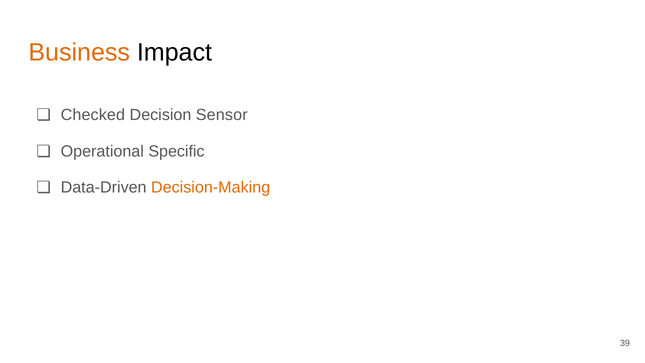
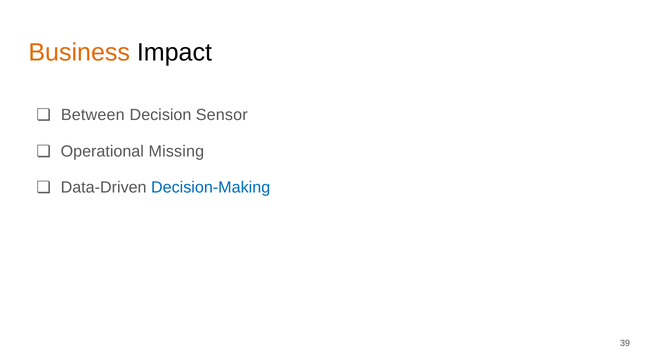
Checked: Checked -> Between
Specific: Specific -> Missing
Decision-Making colour: orange -> blue
